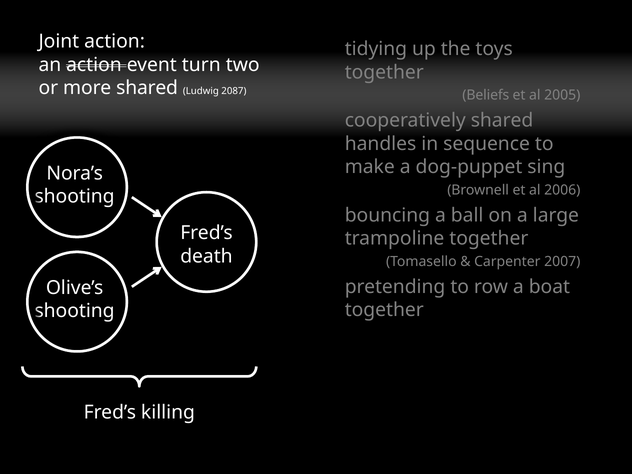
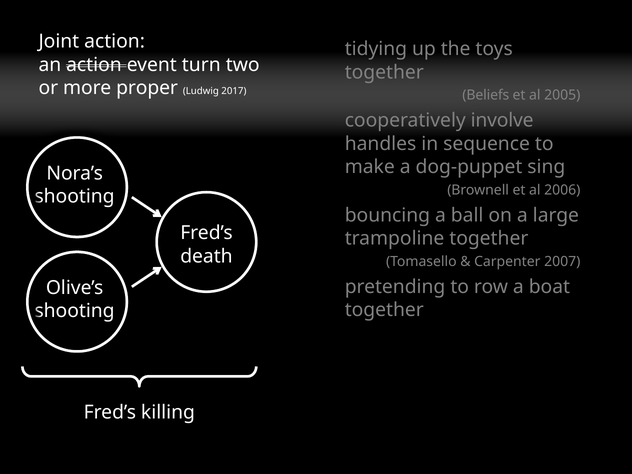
more shared: shared -> proper
2087: 2087 -> 2017
cooperatively shared: shared -> involve
